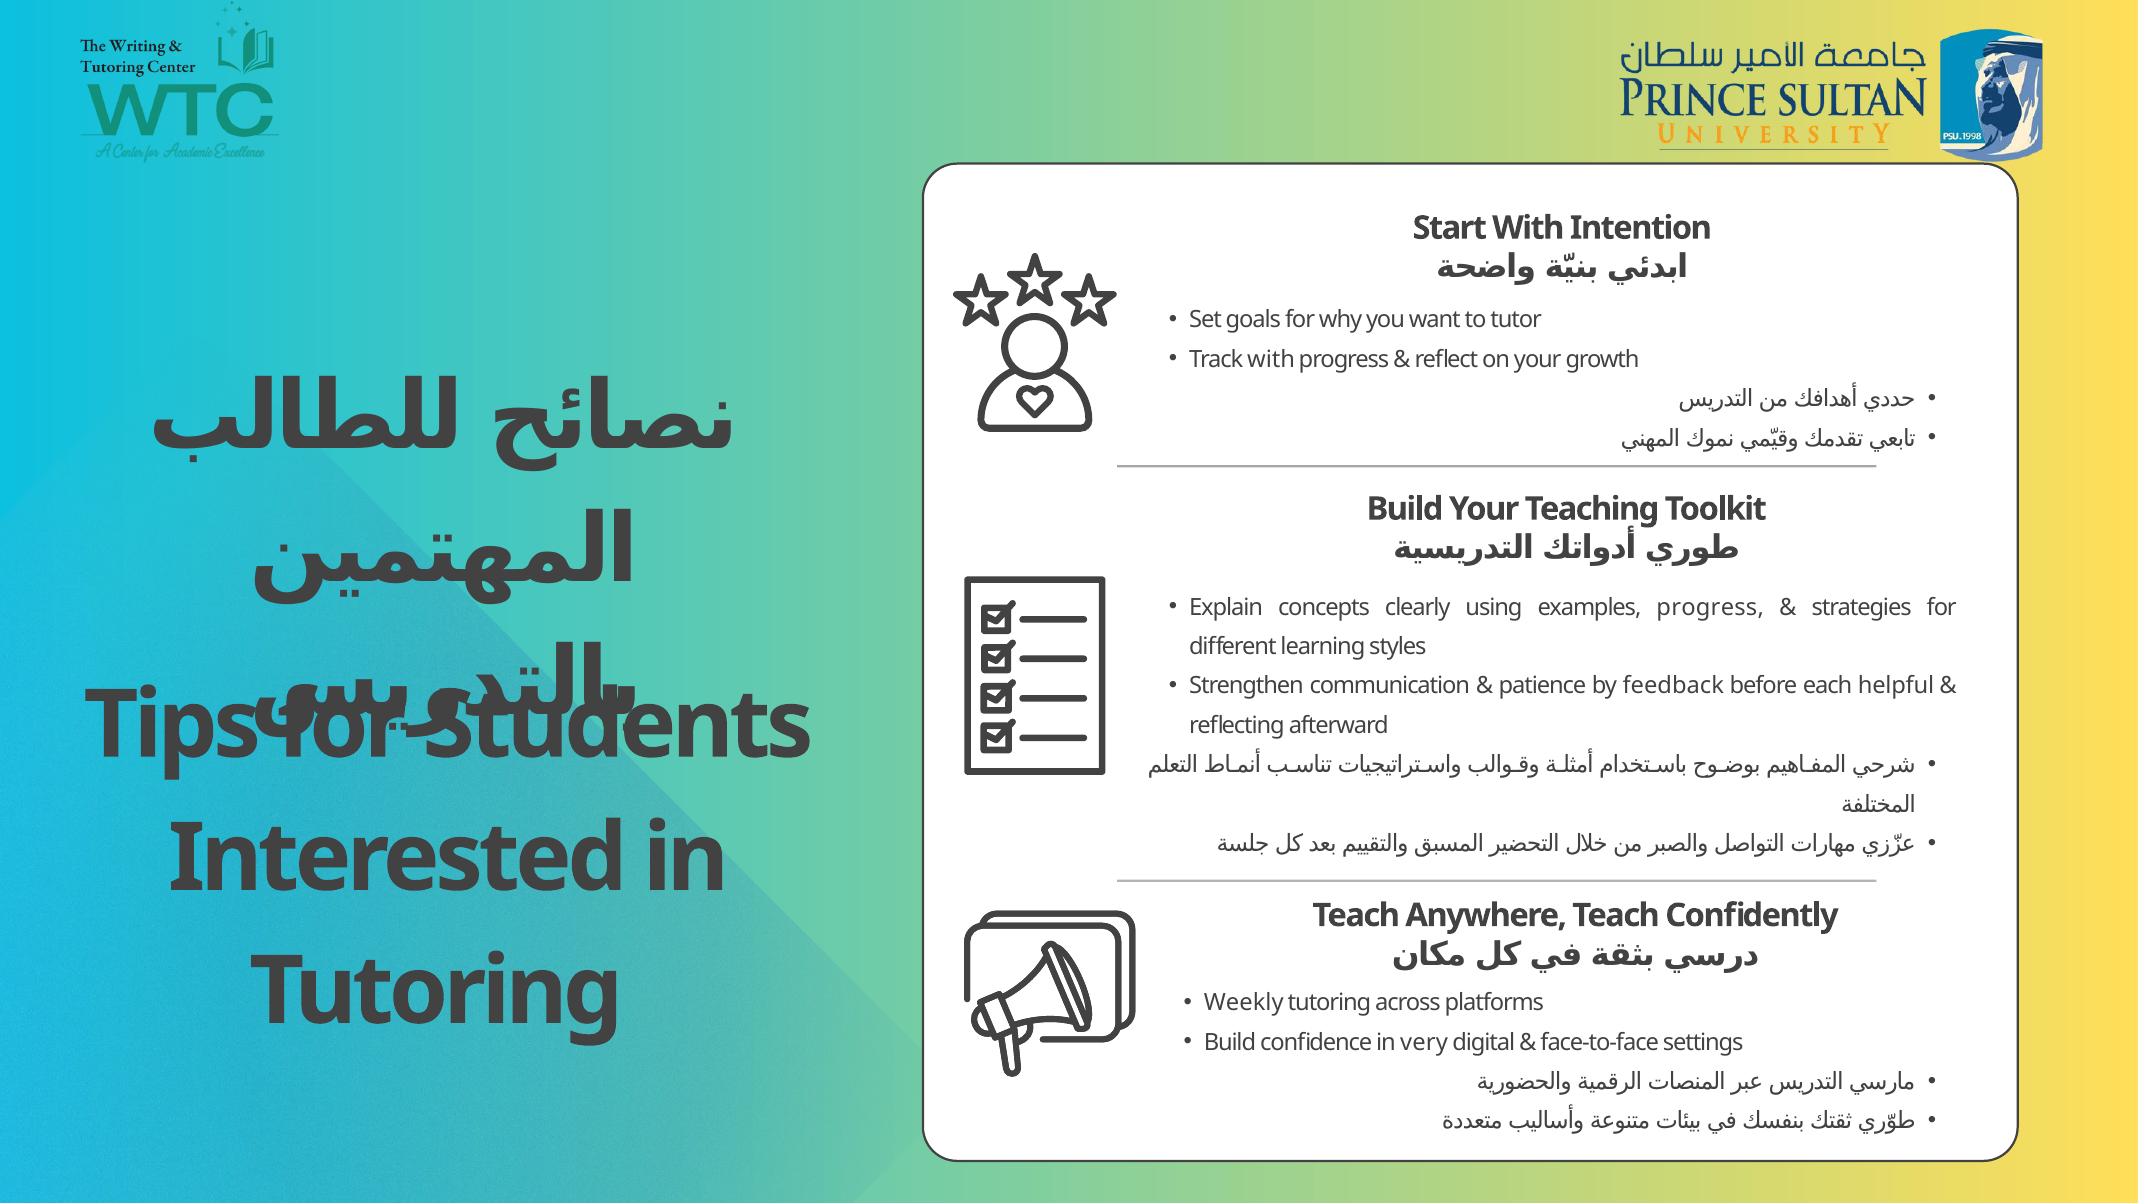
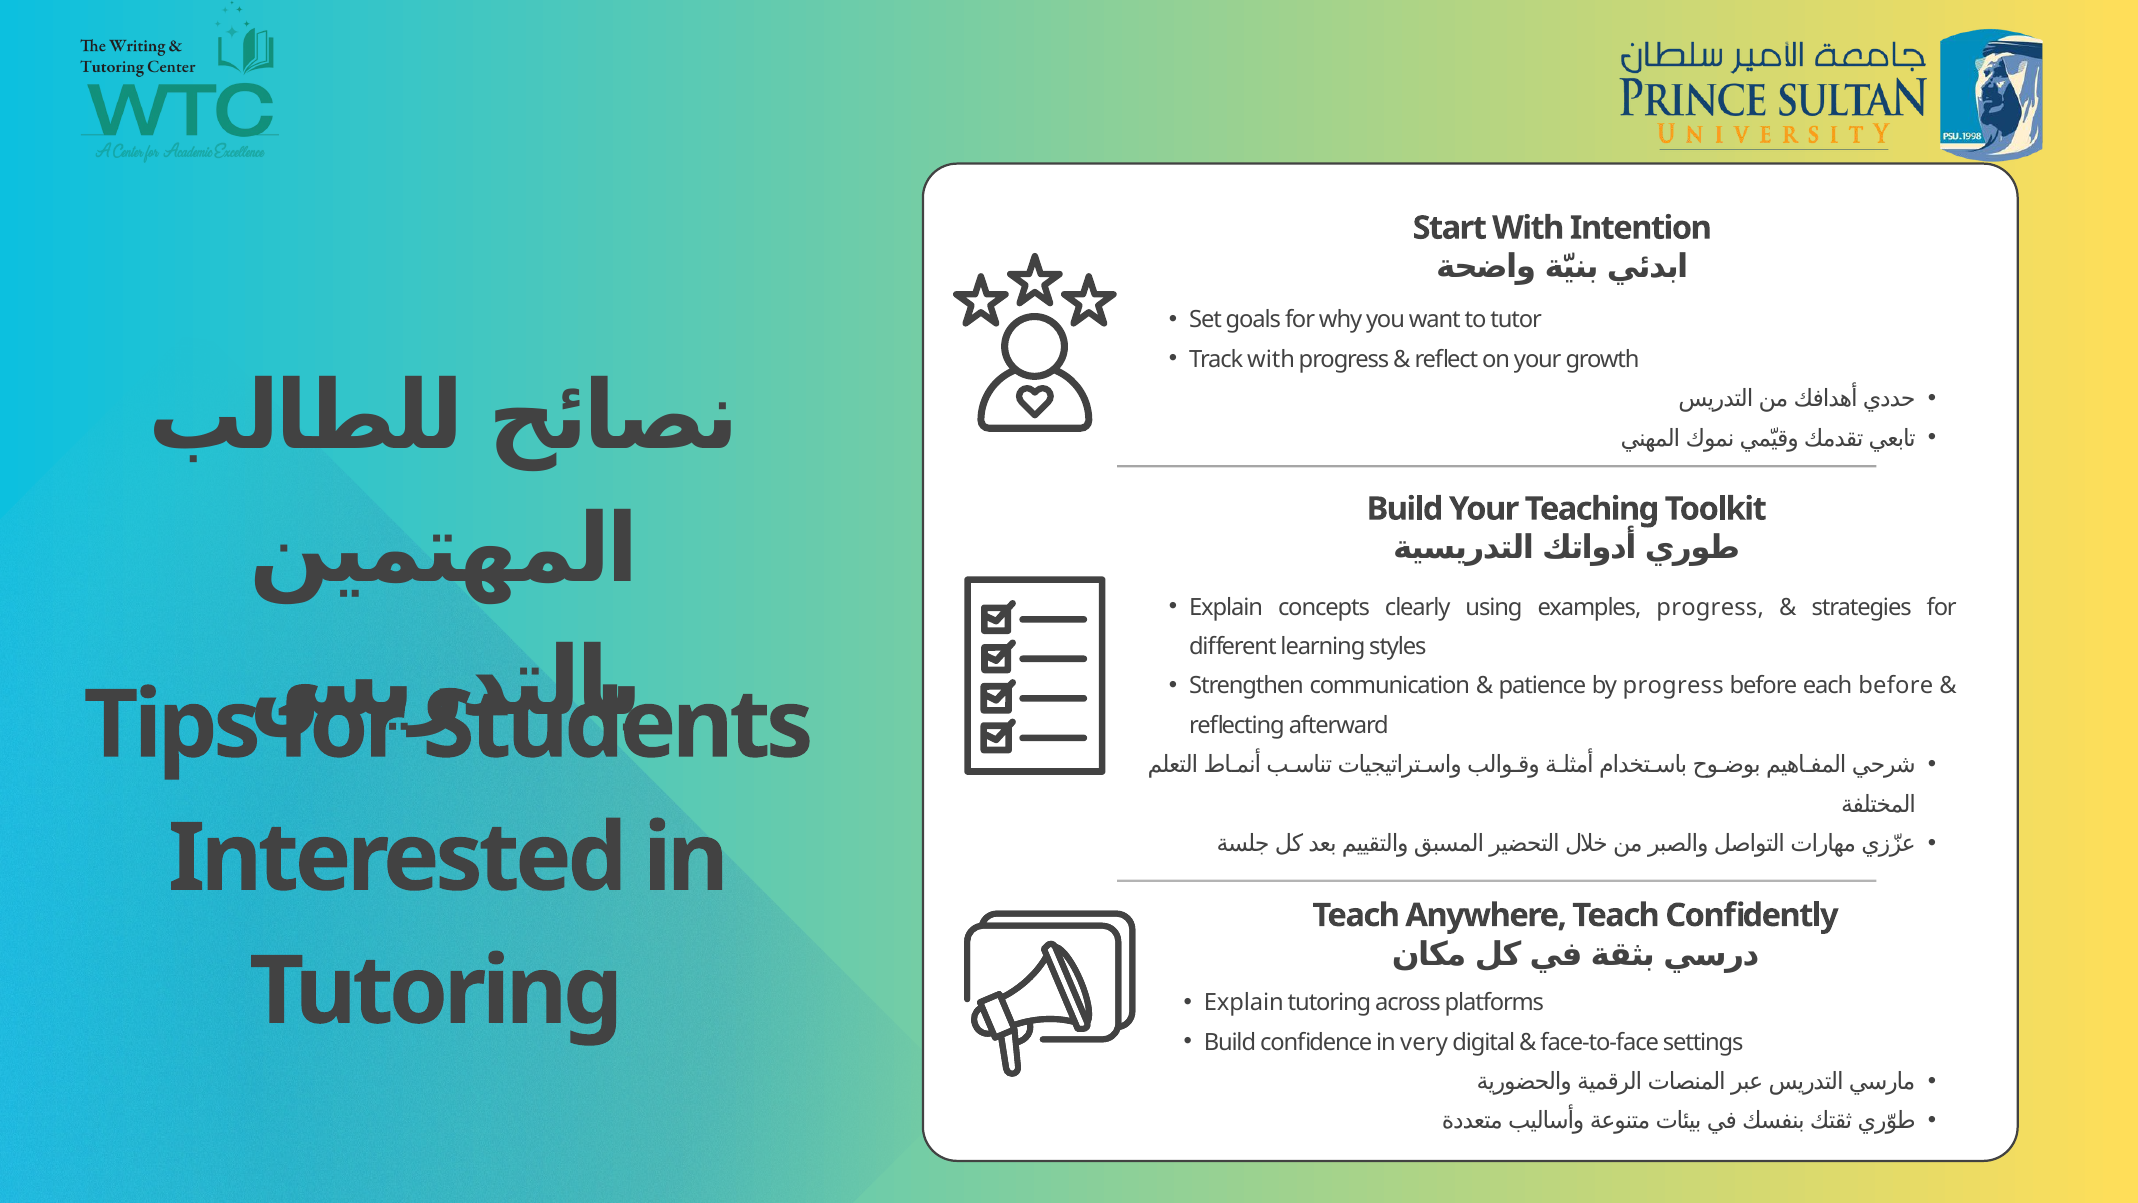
by feedback: feedback -> progress
each helpful: helpful -> before
Weekly at (1244, 1002): Weekly -> Explain
